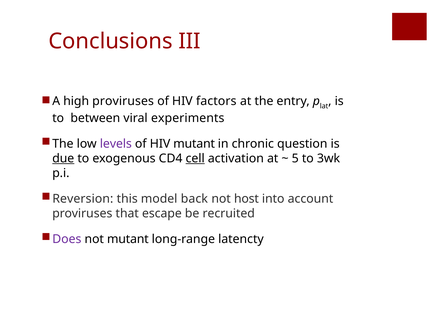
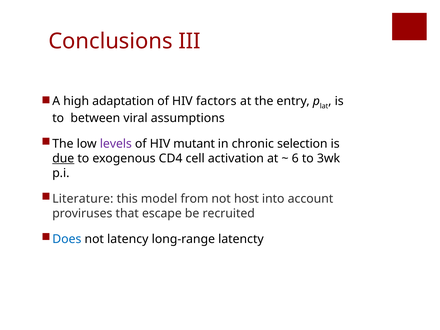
high proviruses: proviruses -> adaptation
experiments: experiments -> assumptions
question: question -> selection
cell underline: present -> none
5: 5 -> 6
Reversion: Reversion -> Literature
back: back -> from
Does colour: purple -> blue
not mutant: mutant -> latency
